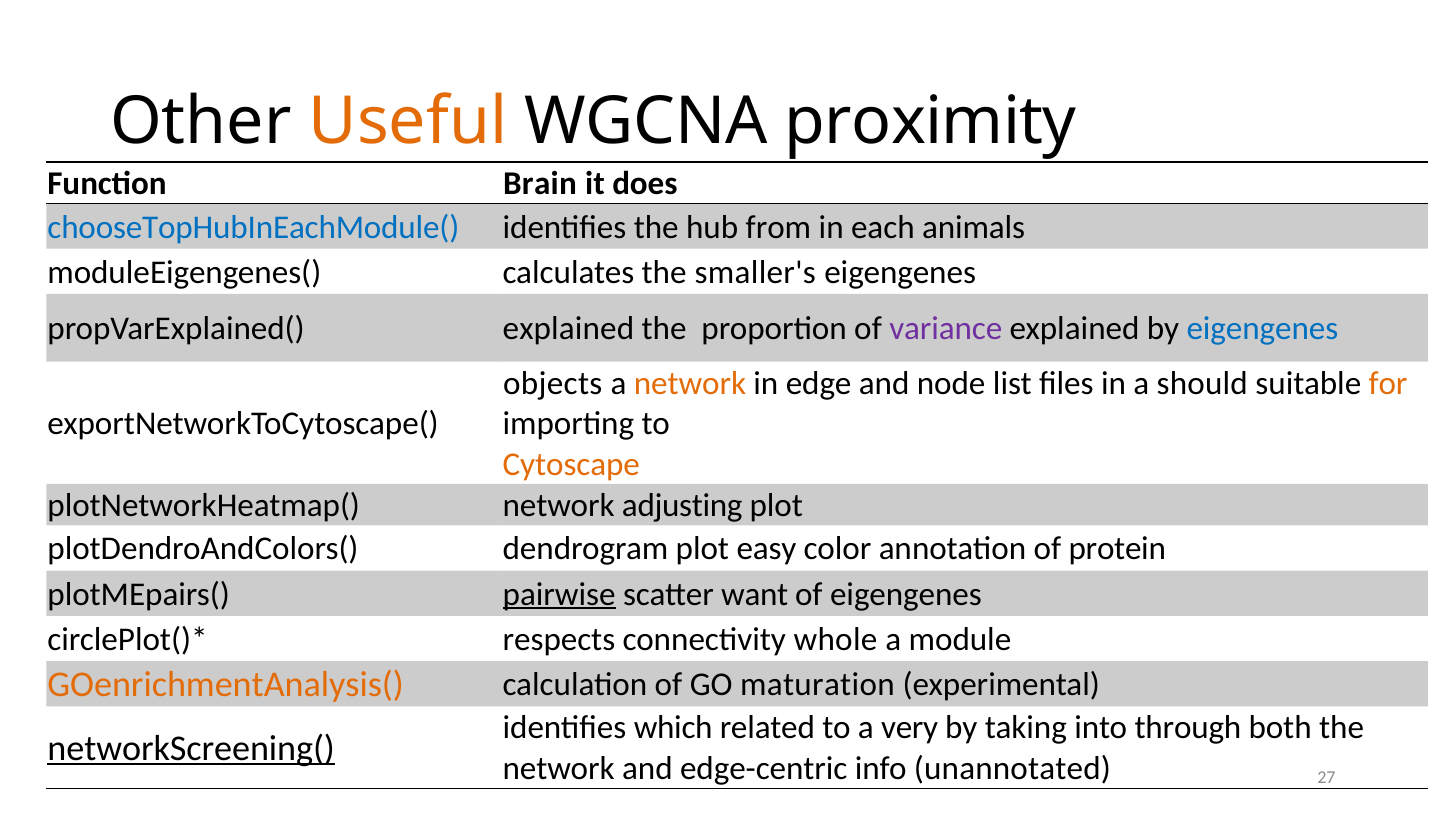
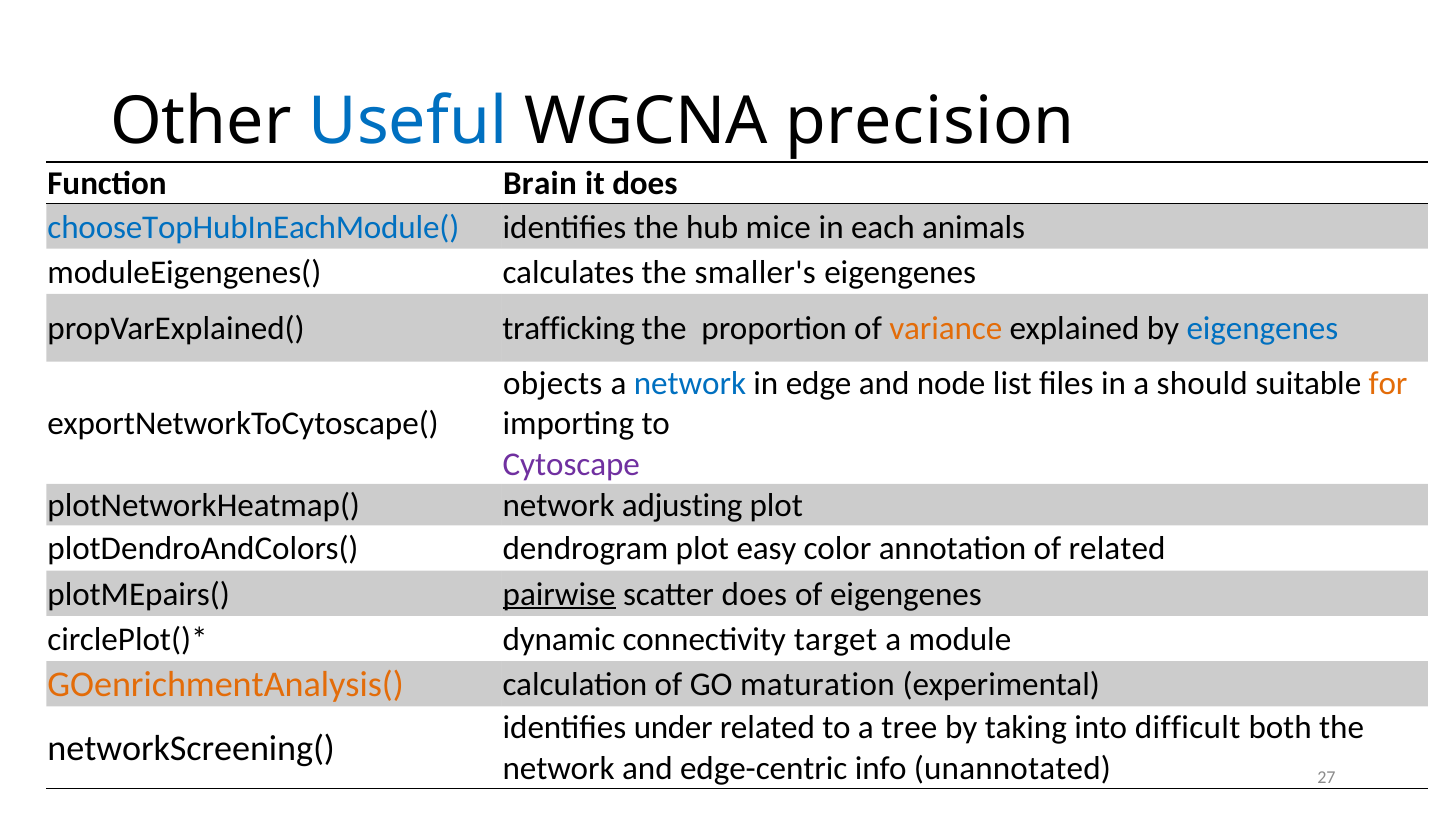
Useful colour: orange -> blue
proximity: proximity -> precision
from: from -> mice
propVarExplained( explained: explained -> trafficking
variance colour: purple -> orange
network at (690, 383) colour: orange -> blue
Cytoscape colour: orange -> purple
of protein: protein -> related
scatter want: want -> does
respects: respects -> dynamic
whole: whole -> target
which: which -> under
very: very -> tree
through: through -> difficult
networkScreening( underline: present -> none
